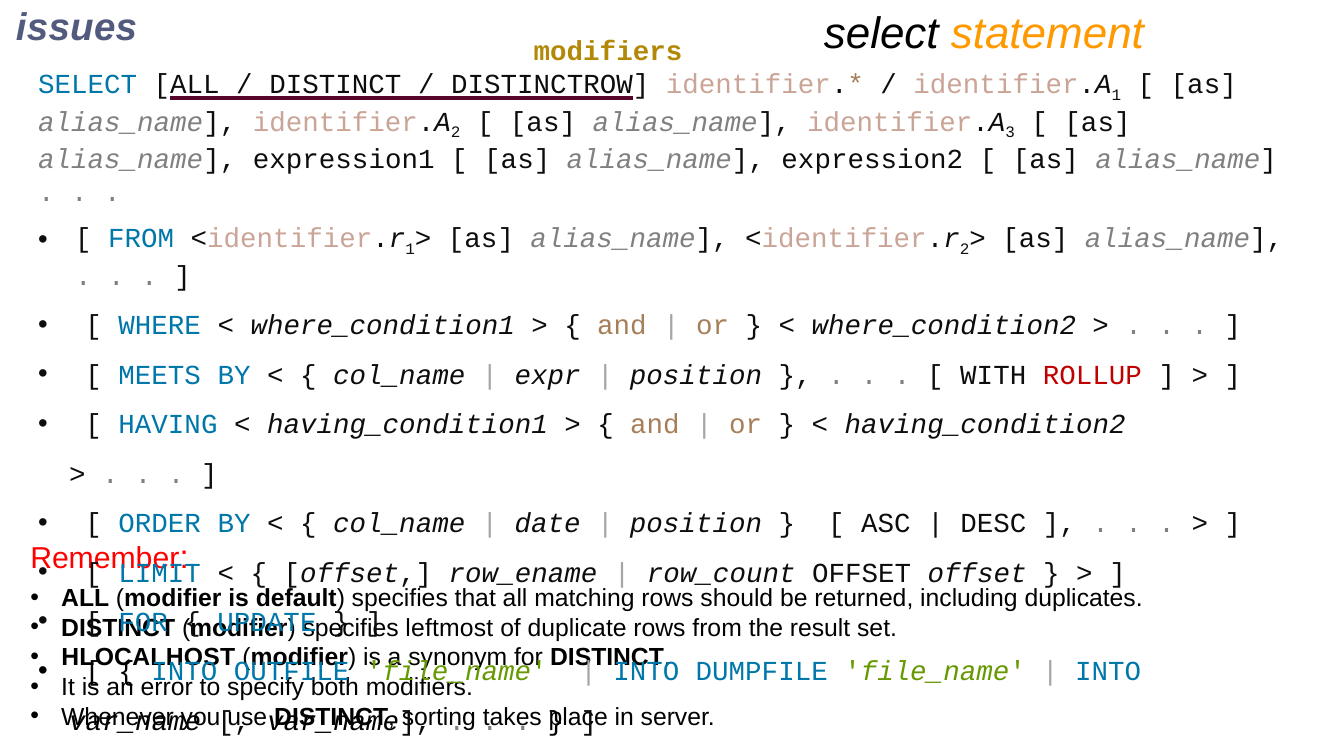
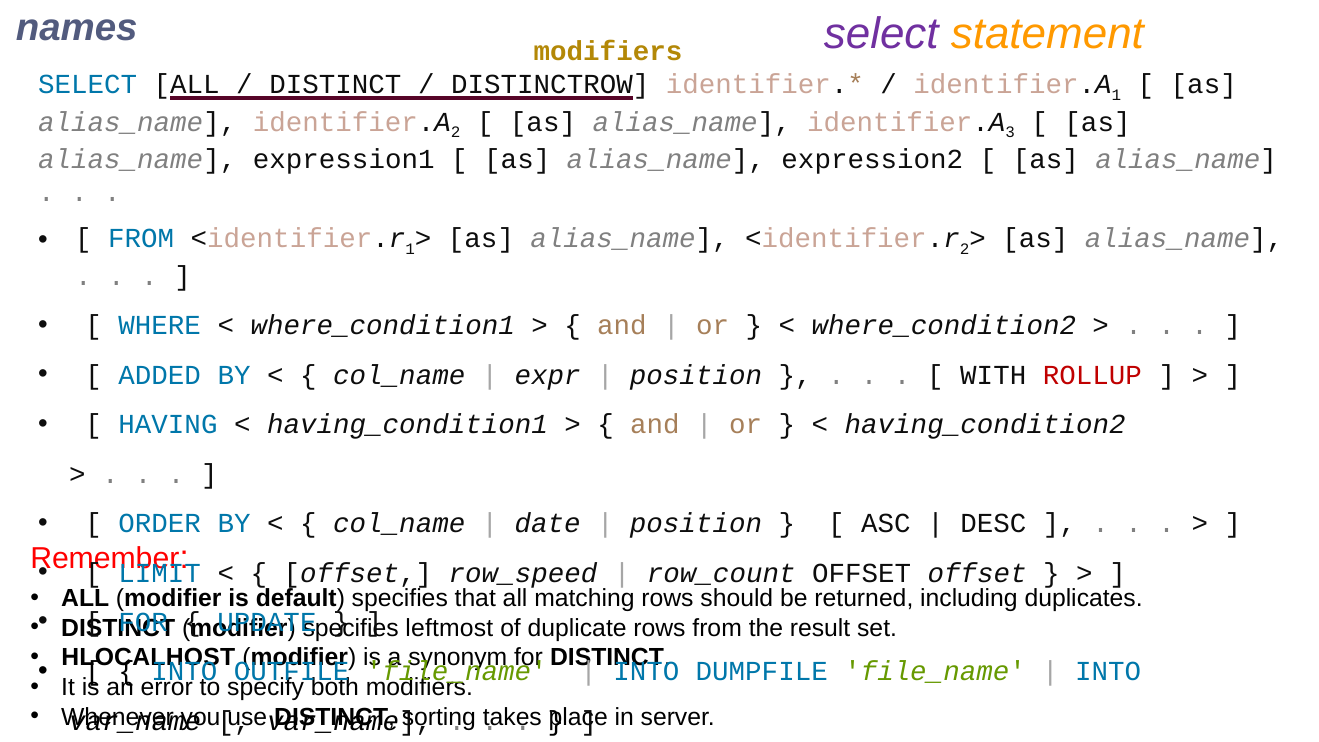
issues: issues -> names
select at (881, 34) colour: black -> purple
MEETS: MEETS -> ADDED
row_ename: row_ename -> row_speed
